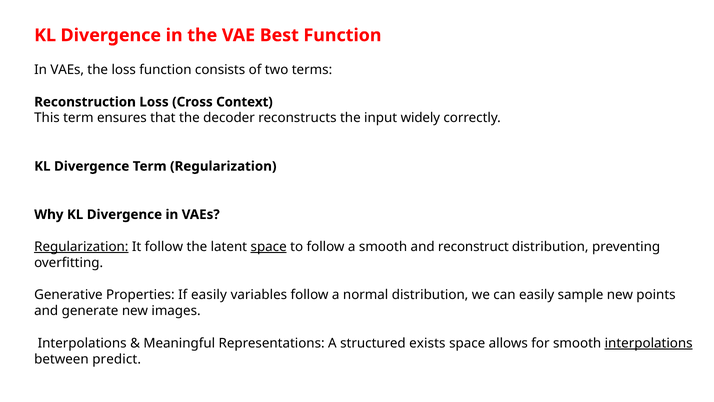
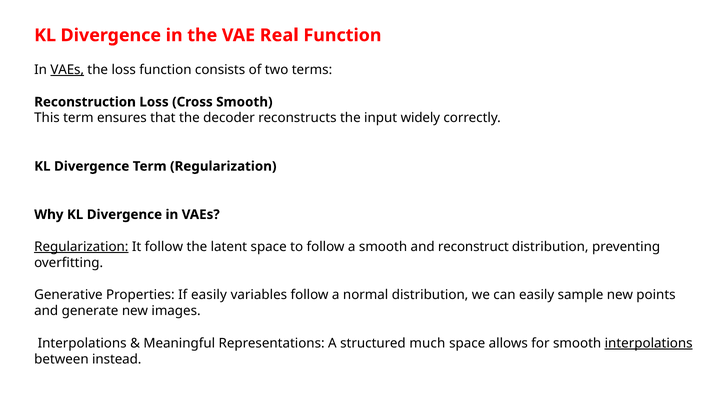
Best: Best -> Real
VAEs at (67, 70) underline: none -> present
Cross Context: Context -> Smooth
space at (269, 246) underline: present -> none
exists: exists -> much
predict: predict -> instead
